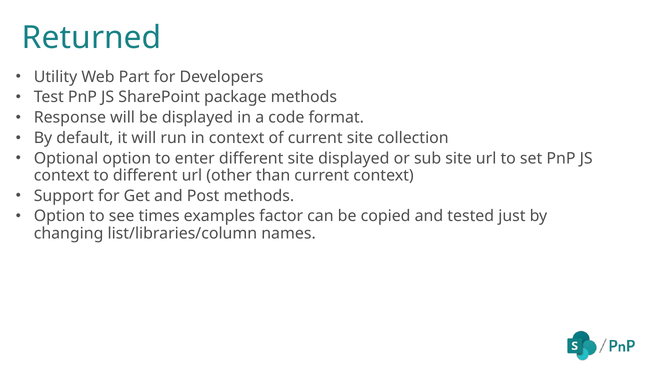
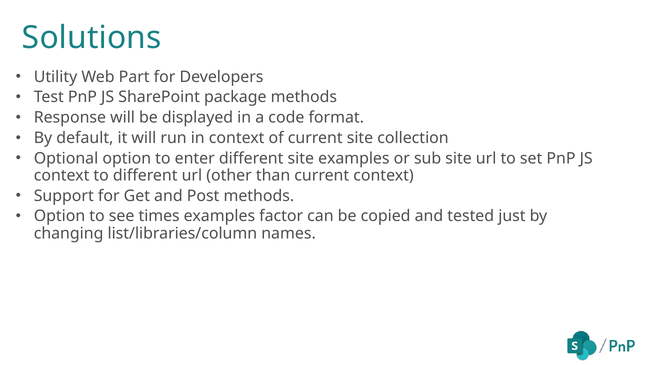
Returned: Returned -> Solutions
site displayed: displayed -> examples
